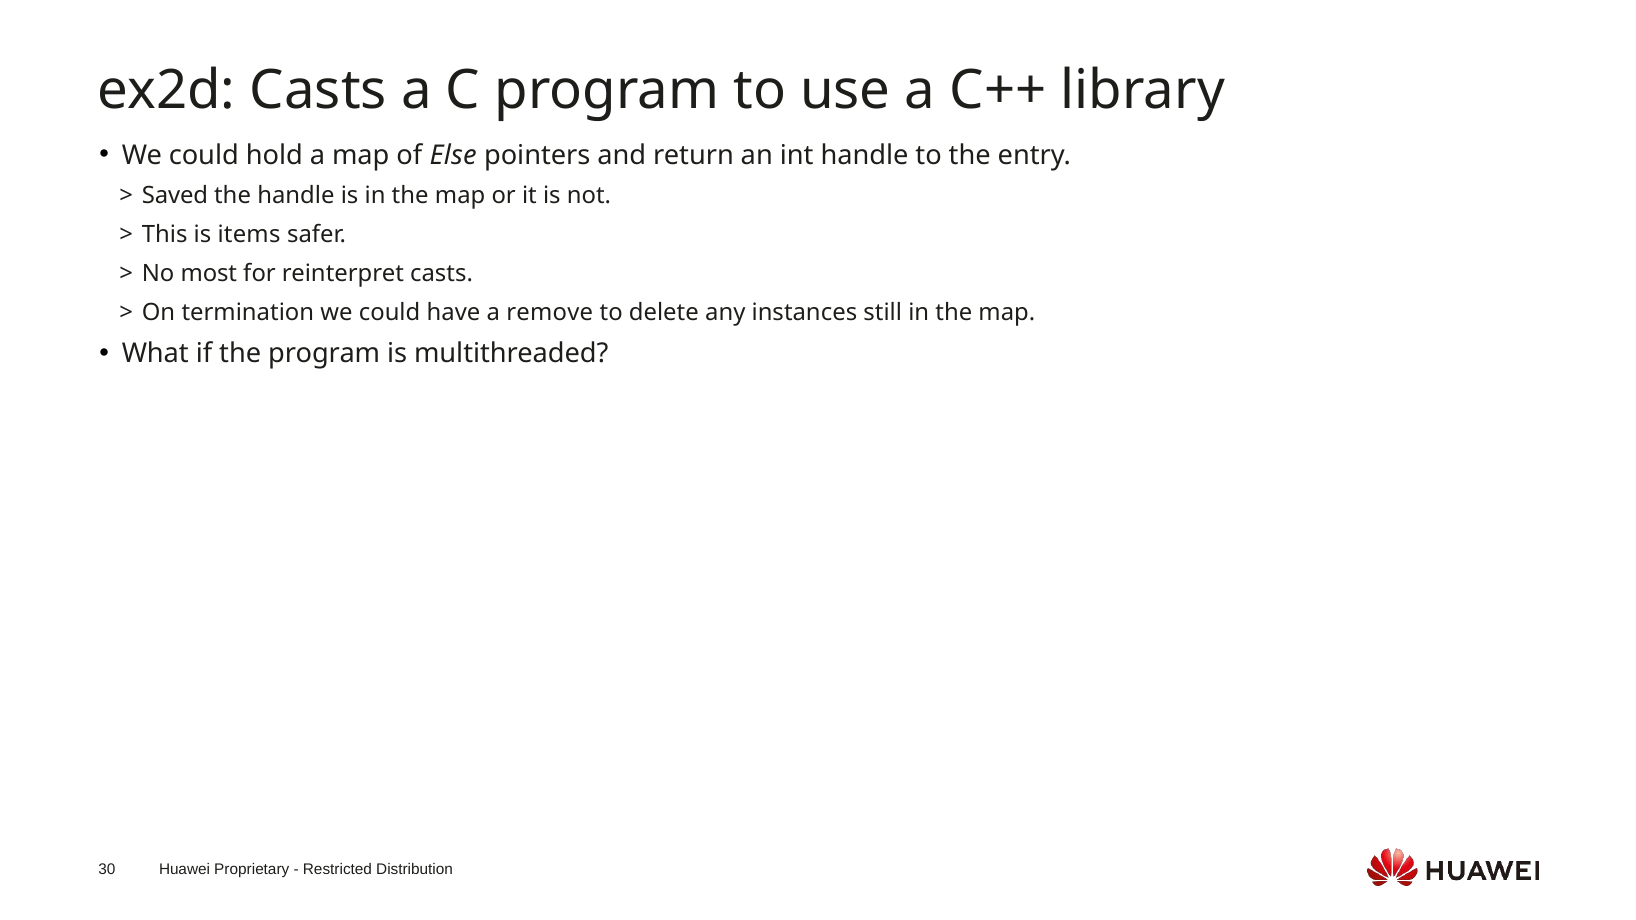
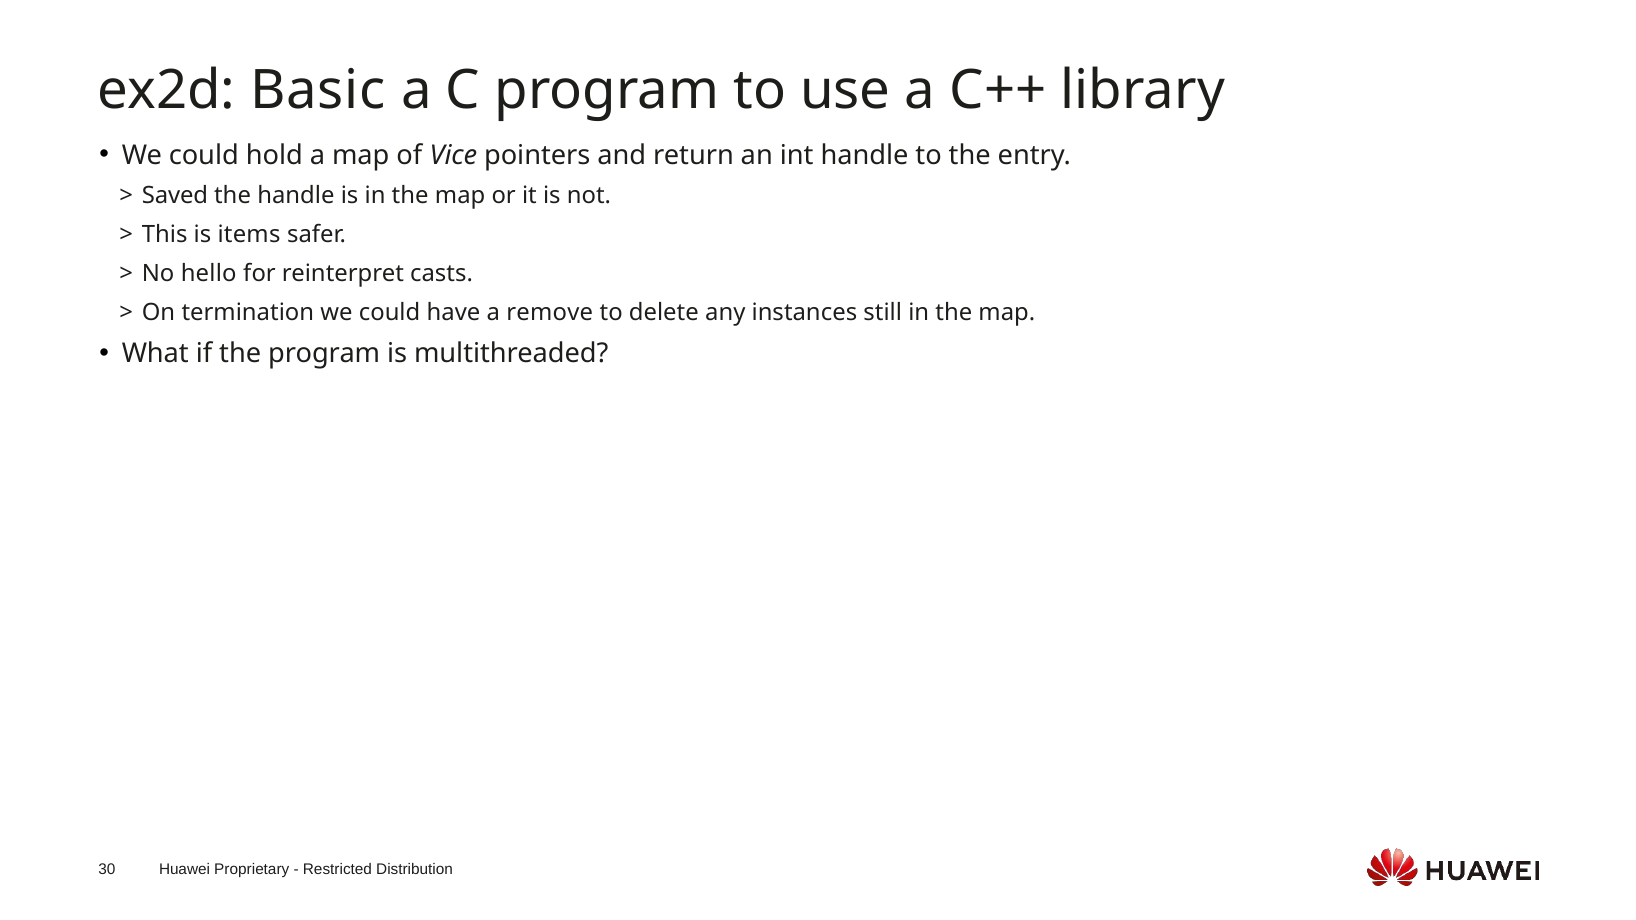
ex2d Casts: Casts -> Basic
Else: Else -> Vice
most: most -> hello
